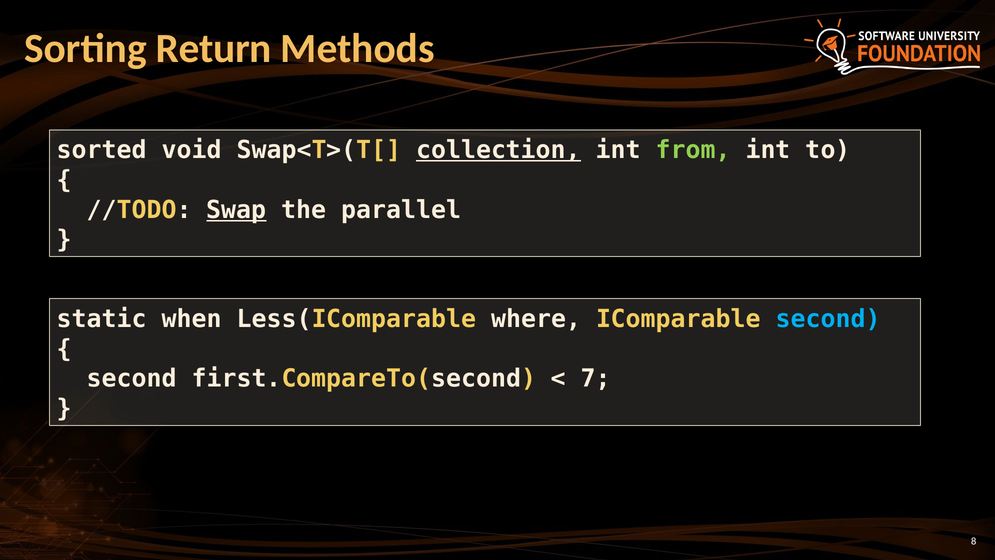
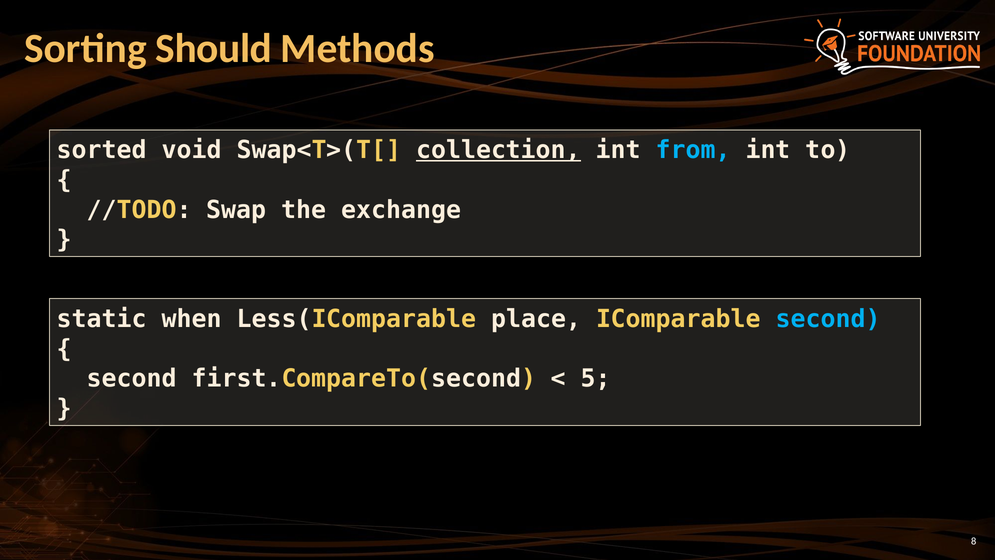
Return: Return -> Should
from colour: light green -> light blue
Swap underline: present -> none
parallel: parallel -> exchange
where: where -> place
7: 7 -> 5
